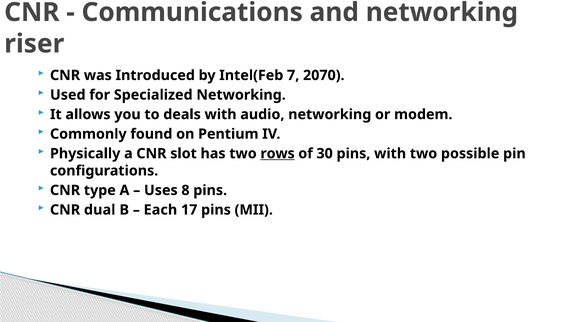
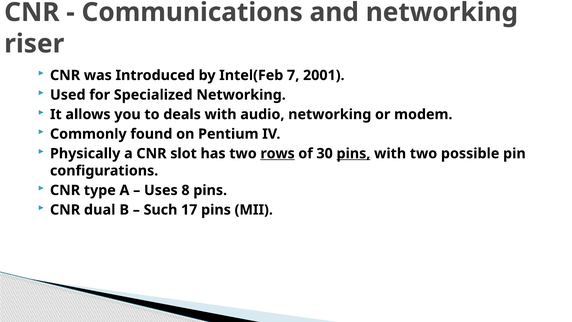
2070: 2070 -> 2001
pins at (353, 153) underline: none -> present
Each: Each -> Such
